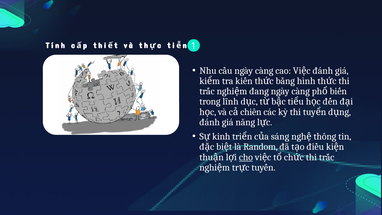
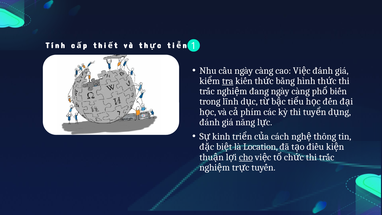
tra underline: none -> present
chiến: chiến -> phím
sáng: sáng -> cách
Random: Random -> Location
